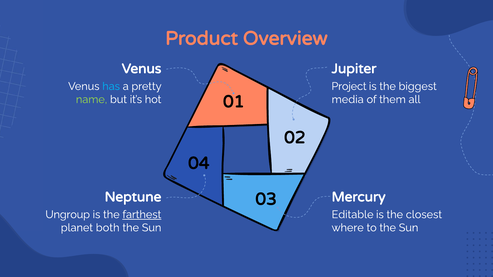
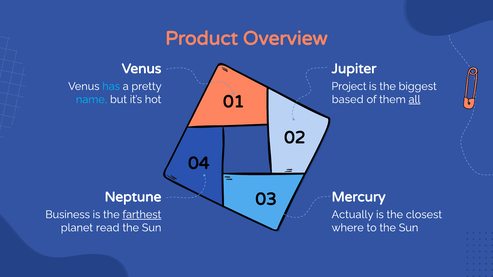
name colour: light green -> light blue
media: media -> based
all underline: none -> present
Ungroup: Ungroup -> Business
Editable: Editable -> Actually
both: both -> read
